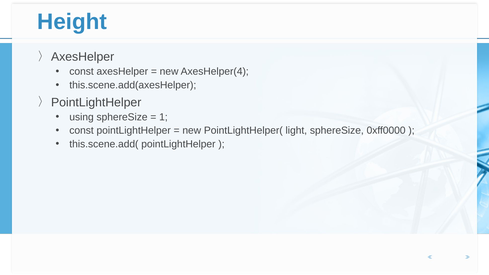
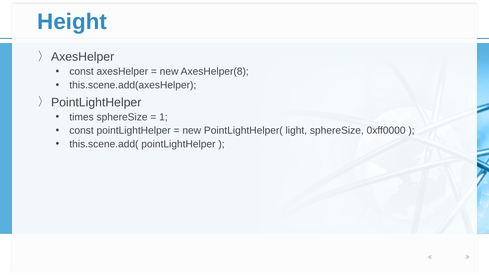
AxesHelper(4: AxesHelper(4 -> AxesHelper(8
using: using -> times
